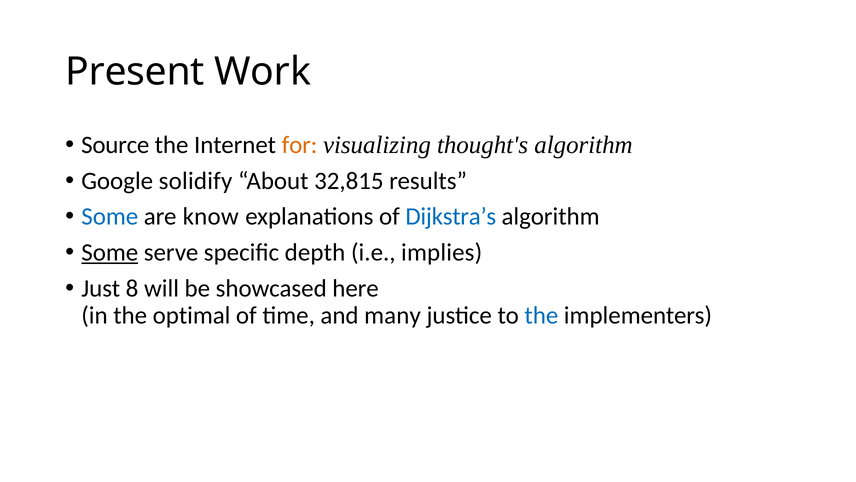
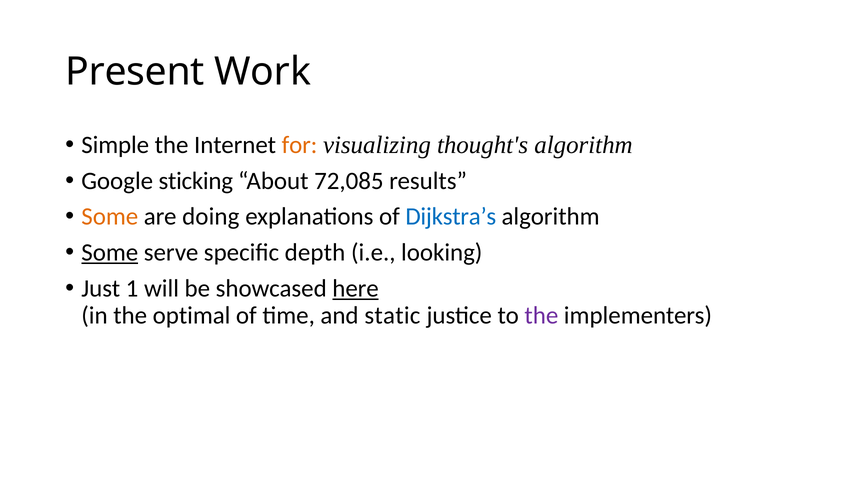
Source: Source -> Simple
solidify: solidify -> sticking
32,815: 32,815 -> 72,085
Some at (110, 217) colour: blue -> orange
know: know -> doing
implies: implies -> looking
8: 8 -> 1
here underline: none -> present
many: many -> static
the at (541, 315) colour: blue -> purple
